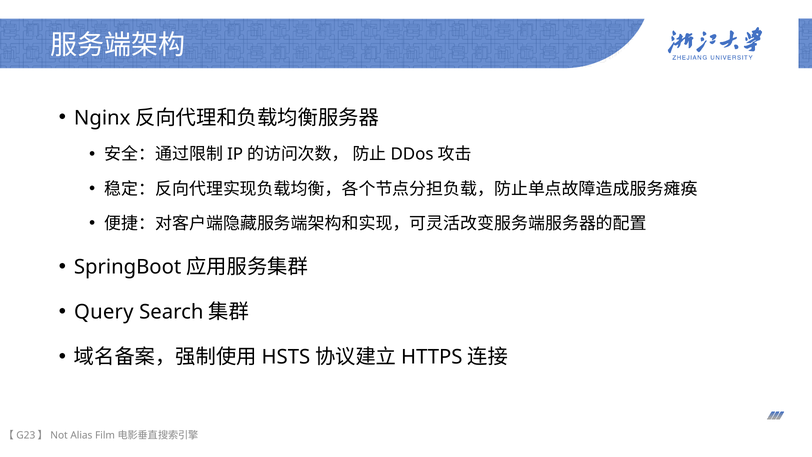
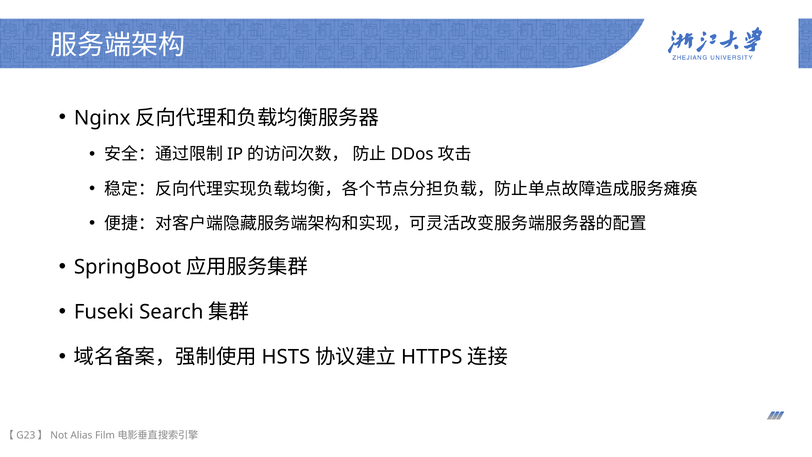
Query: Query -> Fuseki
